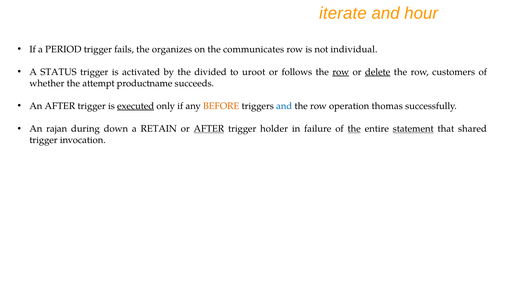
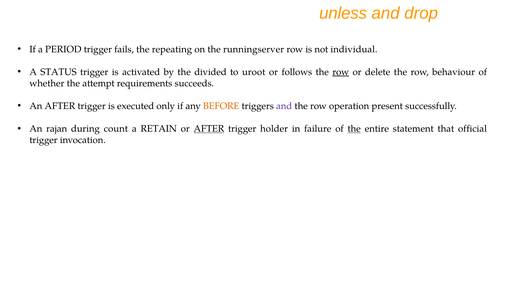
iterate: iterate -> unless
hour: hour -> drop
organizes: organizes -> repeating
communicates: communicates -> runningserver
delete underline: present -> none
customers: customers -> behaviour
productname: productname -> requirements
executed underline: present -> none
and at (284, 106) colour: blue -> purple
thomas: thomas -> present
down: down -> count
statement underline: present -> none
shared: shared -> official
